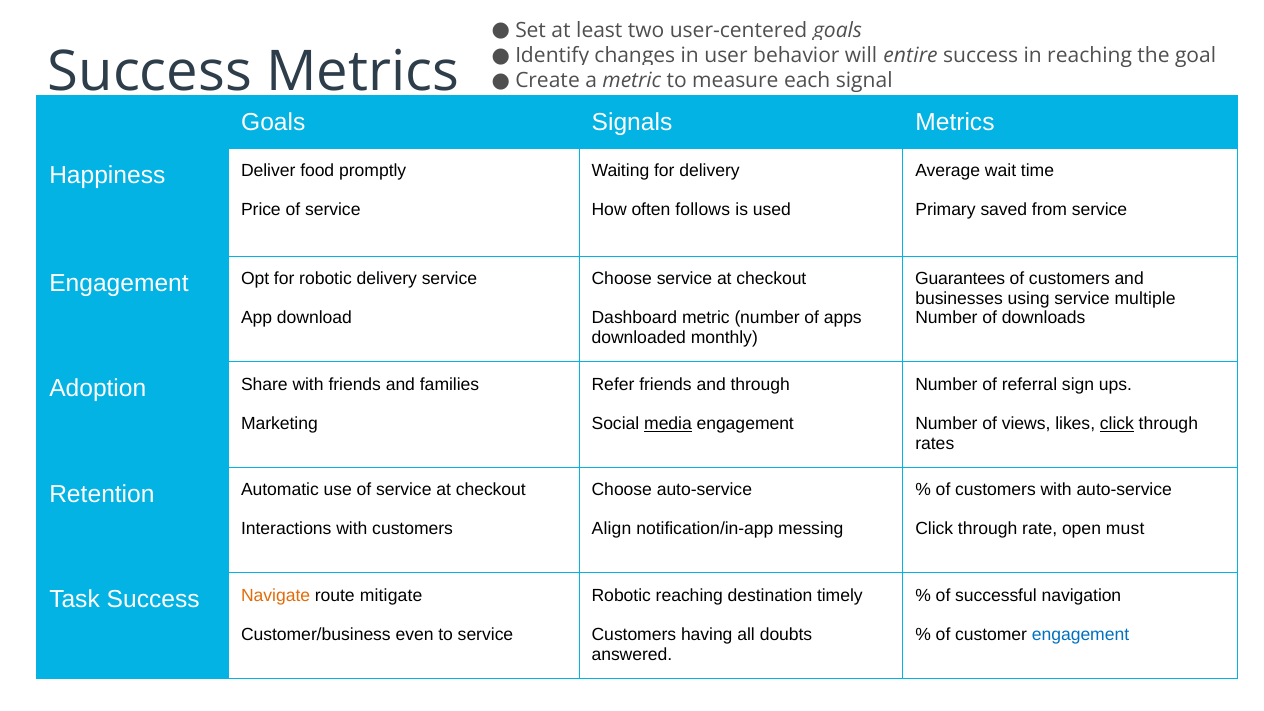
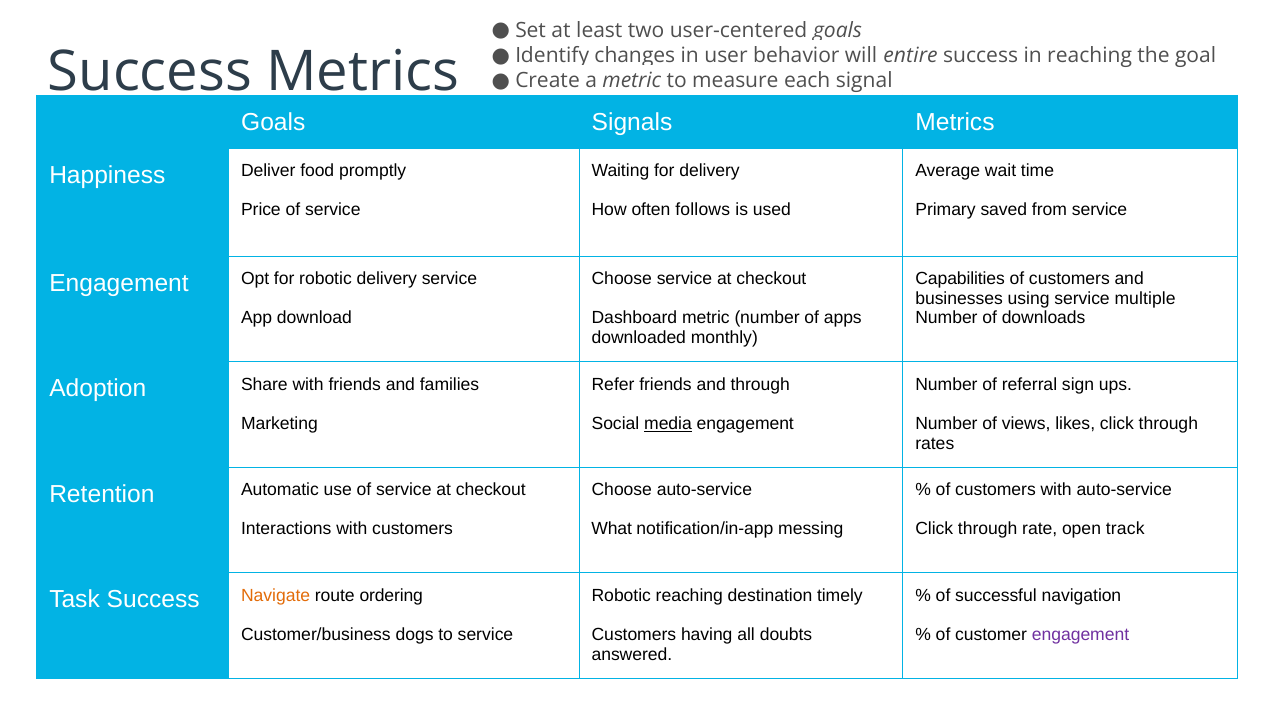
Guarantees: Guarantees -> Capabilities
click at (1117, 424) underline: present -> none
Align: Align -> What
must: must -> track
mitigate: mitigate -> ordering
even: even -> dogs
engagement at (1081, 635) colour: blue -> purple
